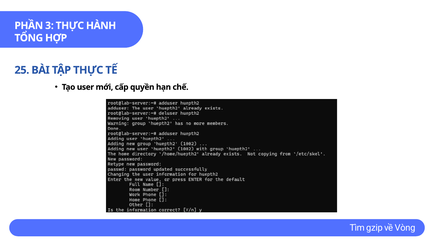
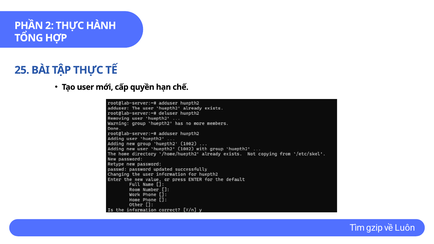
3: 3 -> 2
Vòng: Vòng -> Luôn
